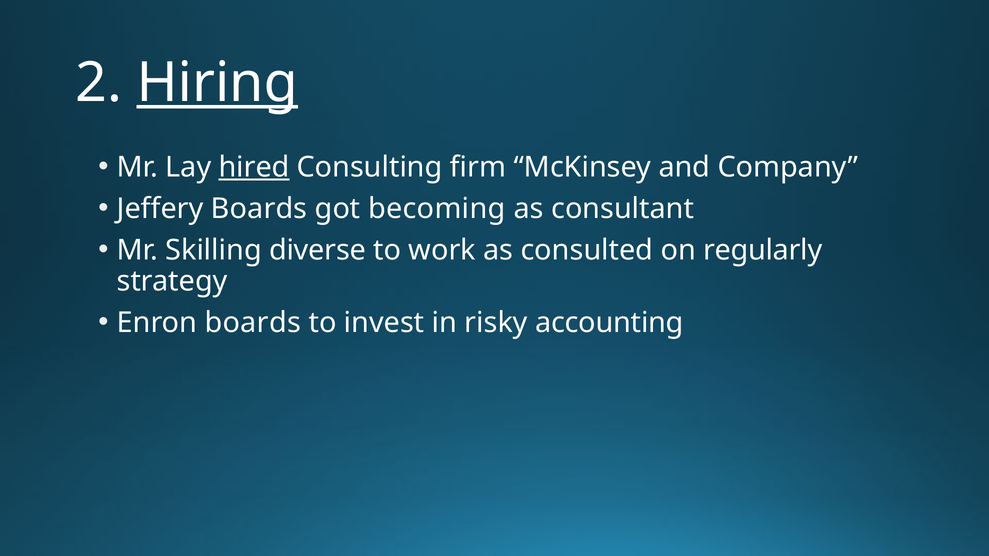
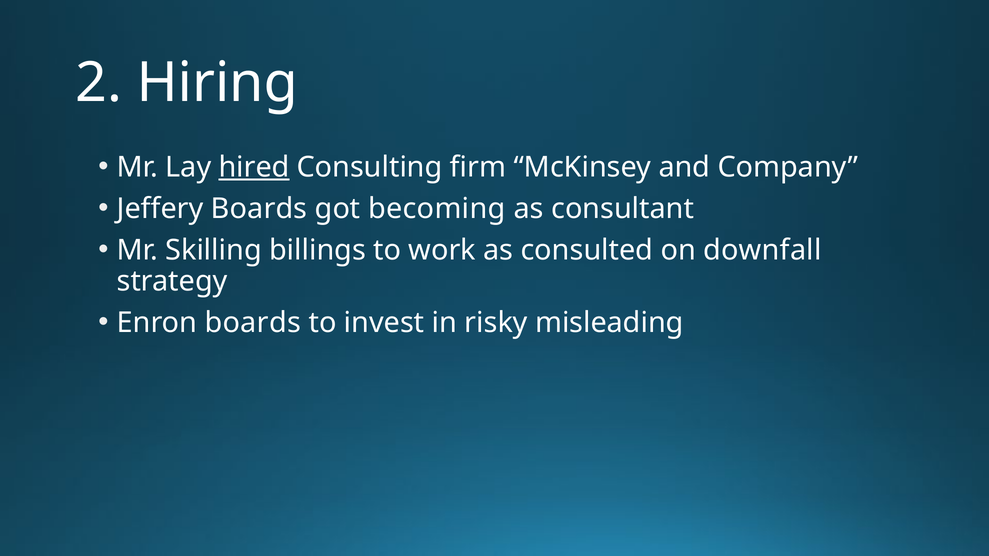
Hiring underline: present -> none
diverse: diverse -> billings
regularly: regularly -> downfall
accounting: accounting -> misleading
